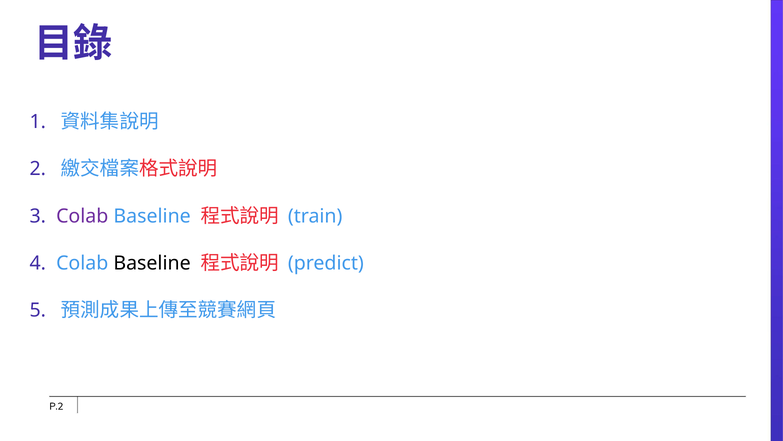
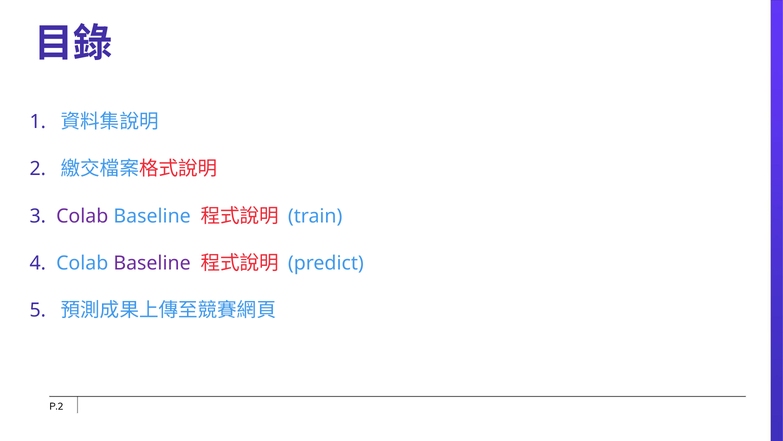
Baseline at (152, 263) colour: black -> purple
